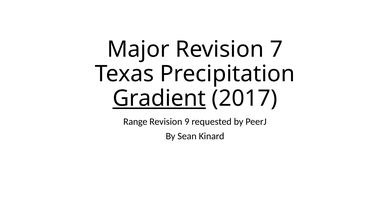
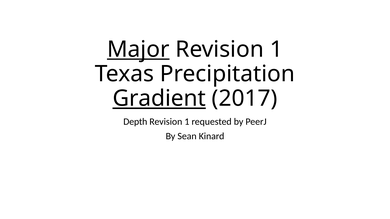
Major underline: none -> present
7 at (276, 50): 7 -> 1
Range: Range -> Depth
9 at (187, 122): 9 -> 1
